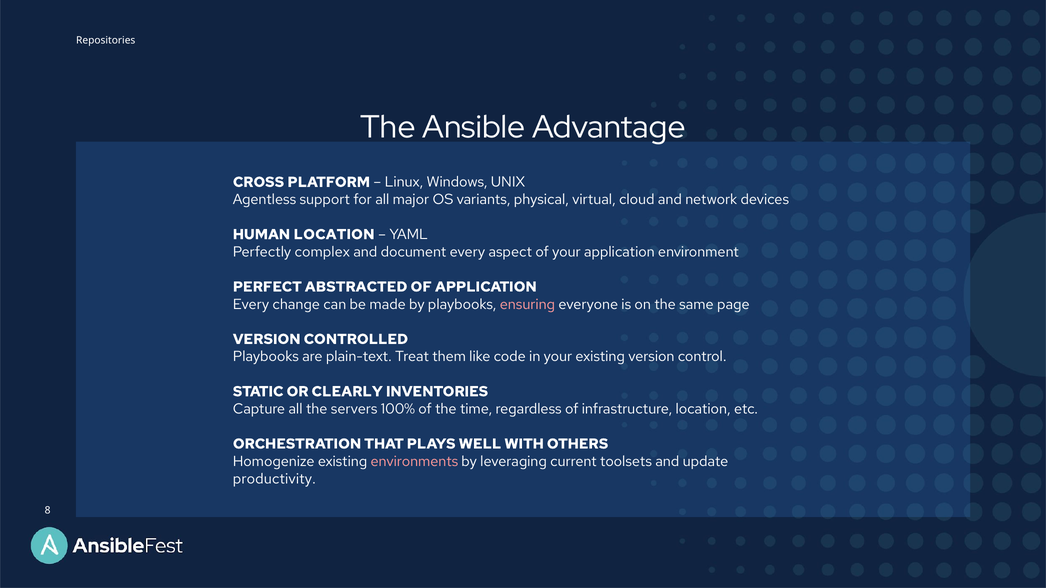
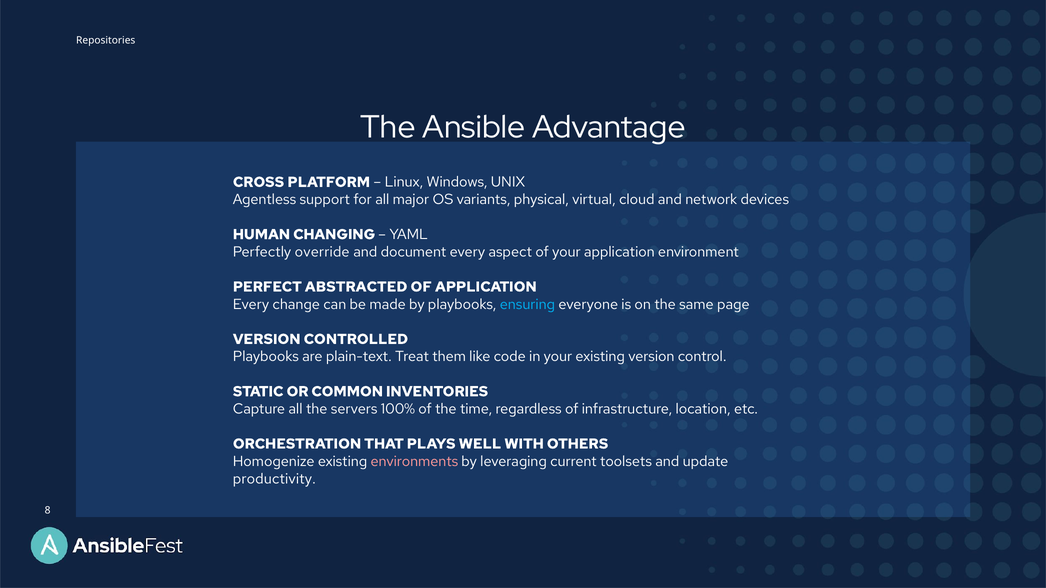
HUMAN LOCATION: LOCATION -> CHANGING
complex: complex -> override
ensuring colour: pink -> light blue
CLEARLY: CLEARLY -> COMMON
